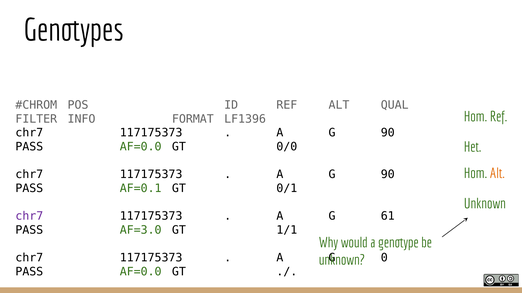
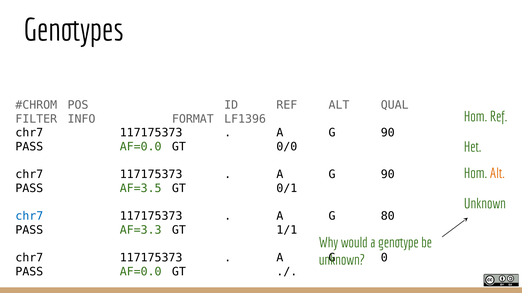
AF=0.1: AF=0.1 -> AF=3.5
chr7 at (29, 217) colour: purple -> blue
61: 61 -> 80
AF=3.0: AF=3.0 -> AF=3.3
